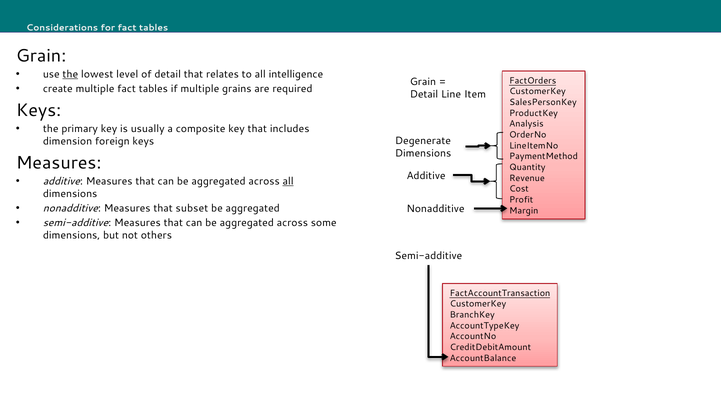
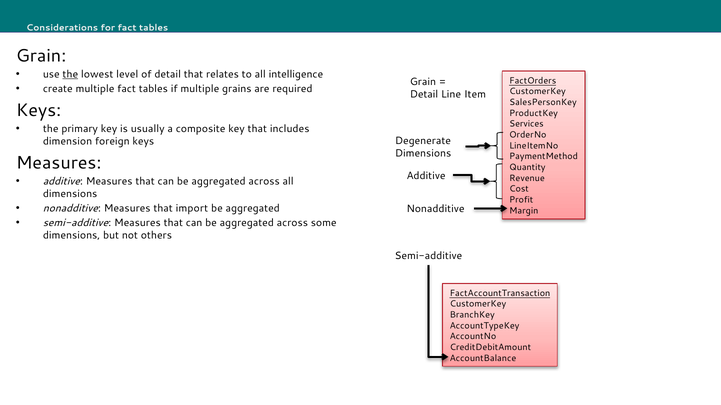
Analysis: Analysis -> Services
all at (288, 181) underline: present -> none
subset: subset -> import
